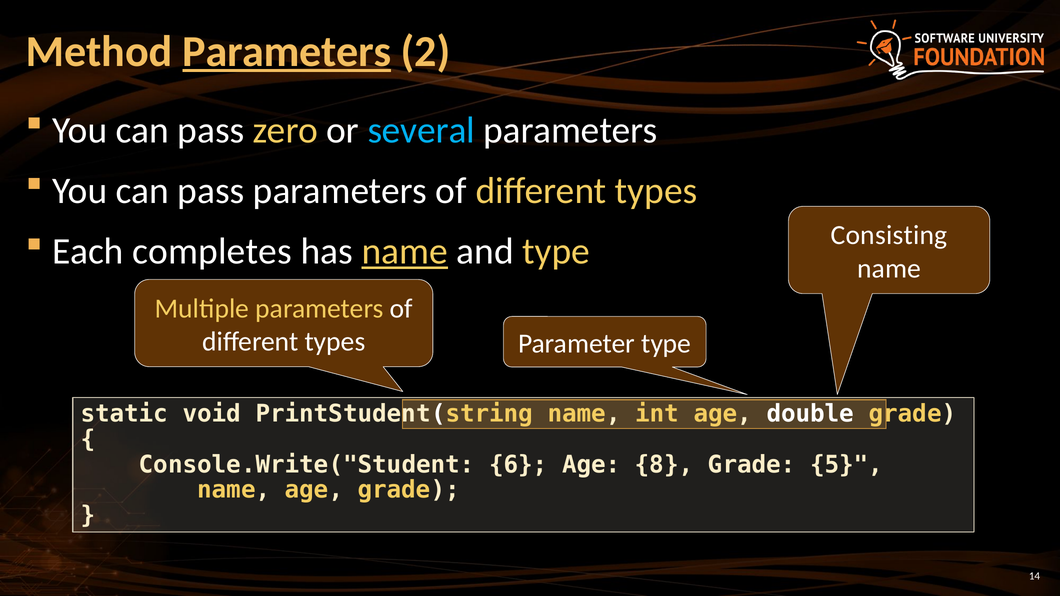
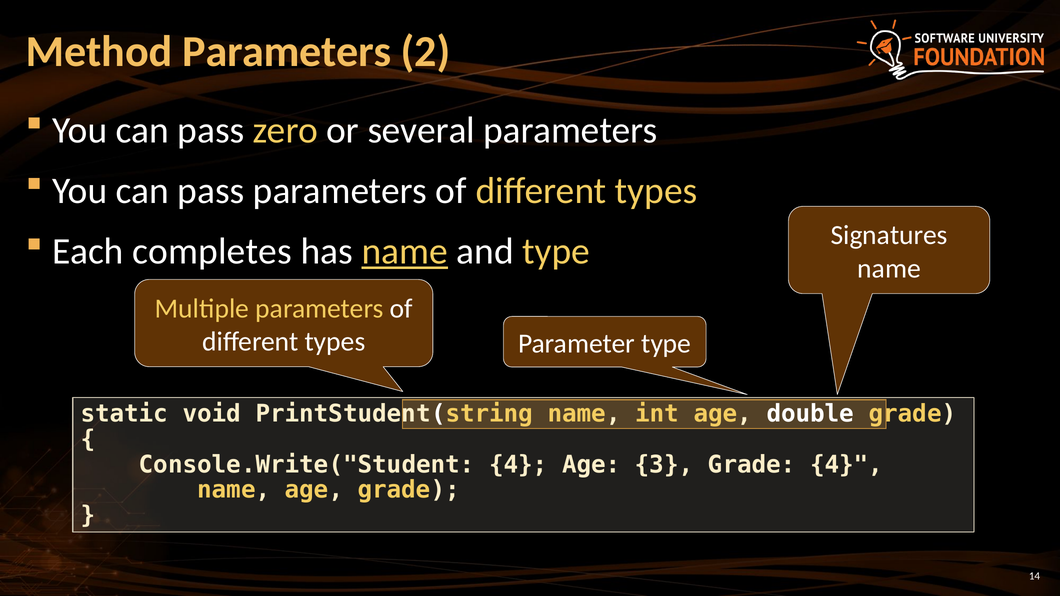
Parameters at (287, 52) underline: present -> none
several colour: light blue -> white
Consisting: Consisting -> Signatures
Console.Write("Student 6: 6 -> 4
8: 8 -> 3
Grade 5: 5 -> 4
